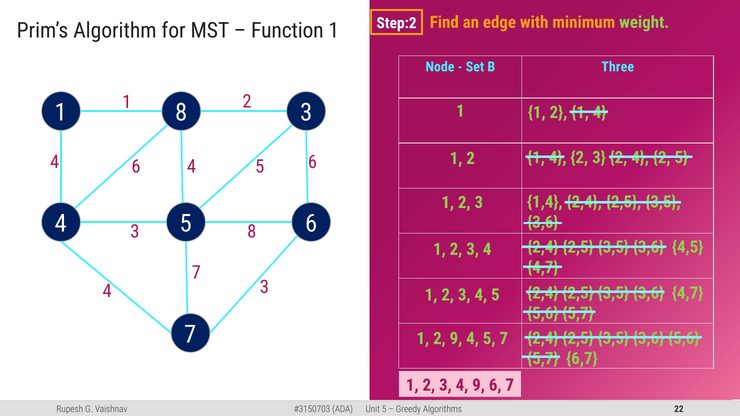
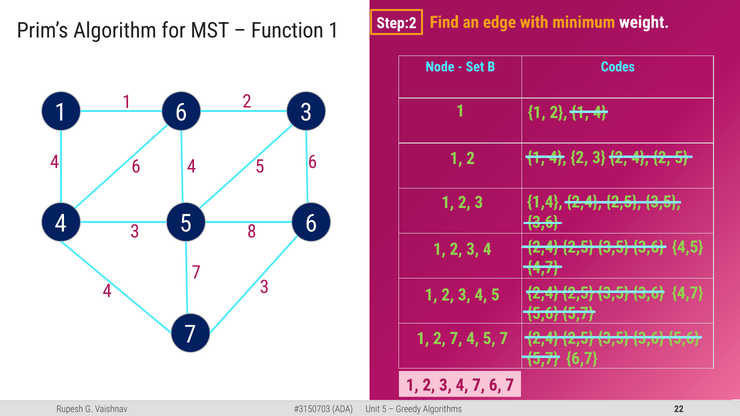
weight colour: light green -> white
Three: Three -> Codes
1 8: 8 -> 6
2 9: 9 -> 7
3 4 9: 9 -> 7
